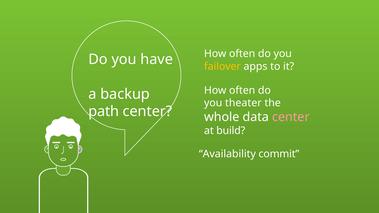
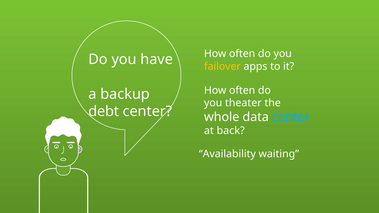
path: path -> debt
center at (291, 117) colour: pink -> light blue
build: build -> back
commit: commit -> waiting
